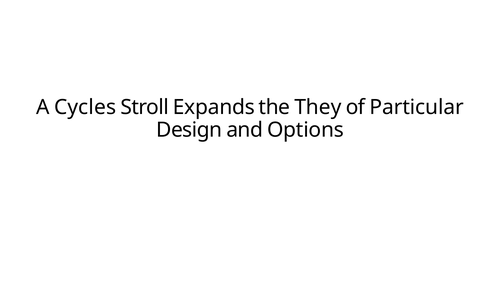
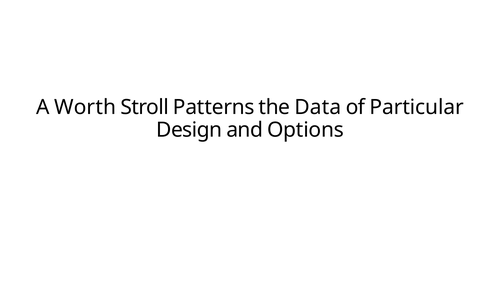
Cycles: Cycles -> Worth
Expands: Expands -> Patterns
They: They -> Data
